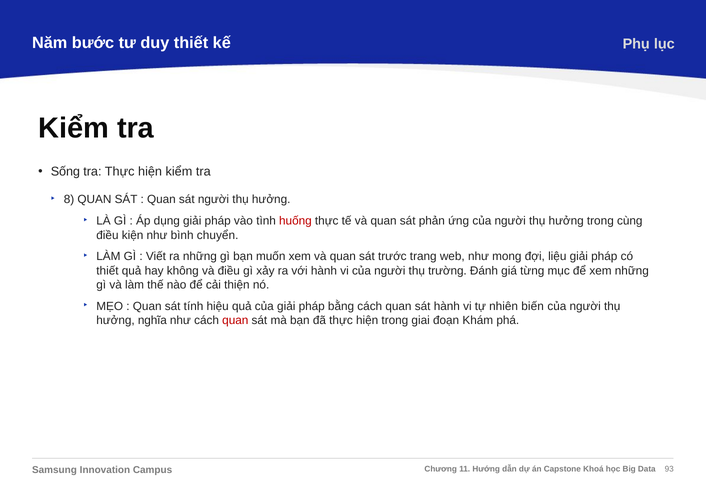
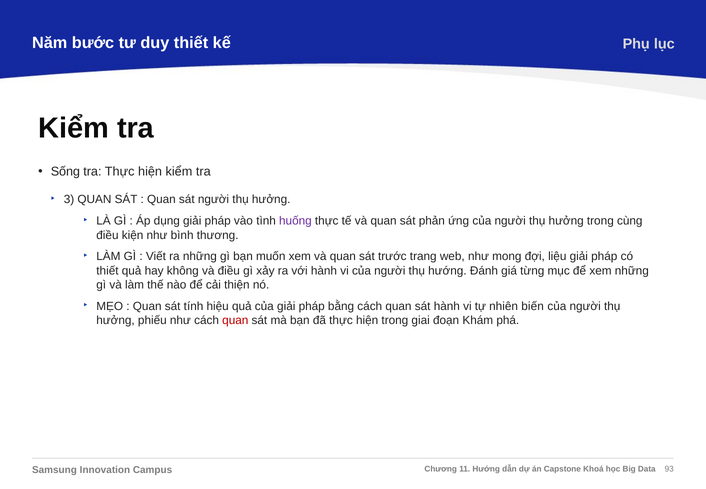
8: 8 -> 3
huống colour: red -> purple
chuyển: chuyển -> thương
thụ trường: trường -> hướng
nghĩa: nghĩa -> phiếu
